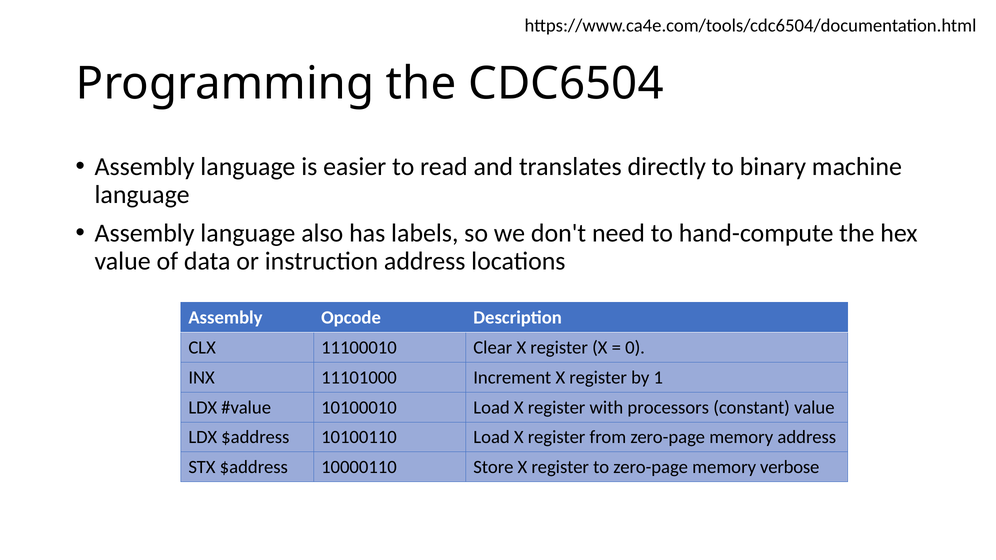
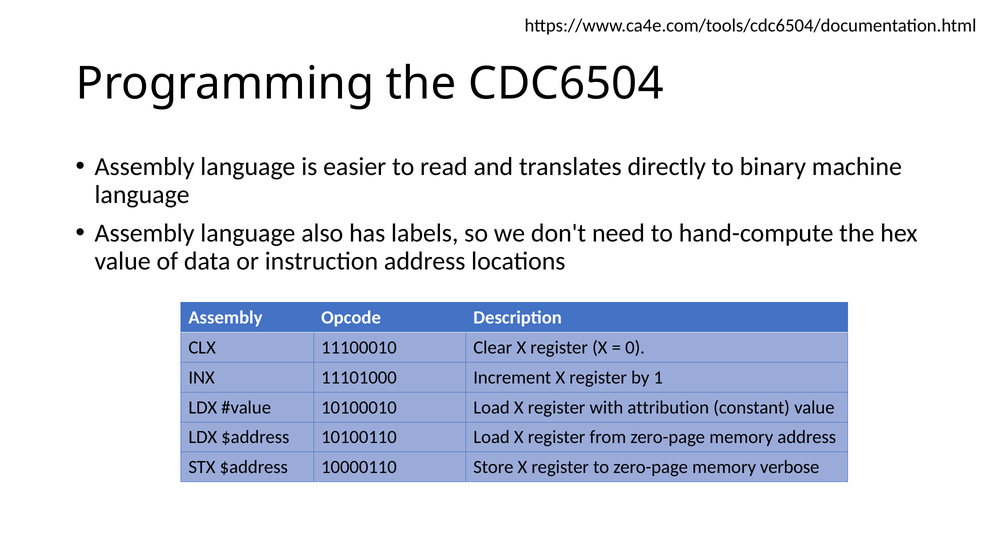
processors: processors -> attribution
